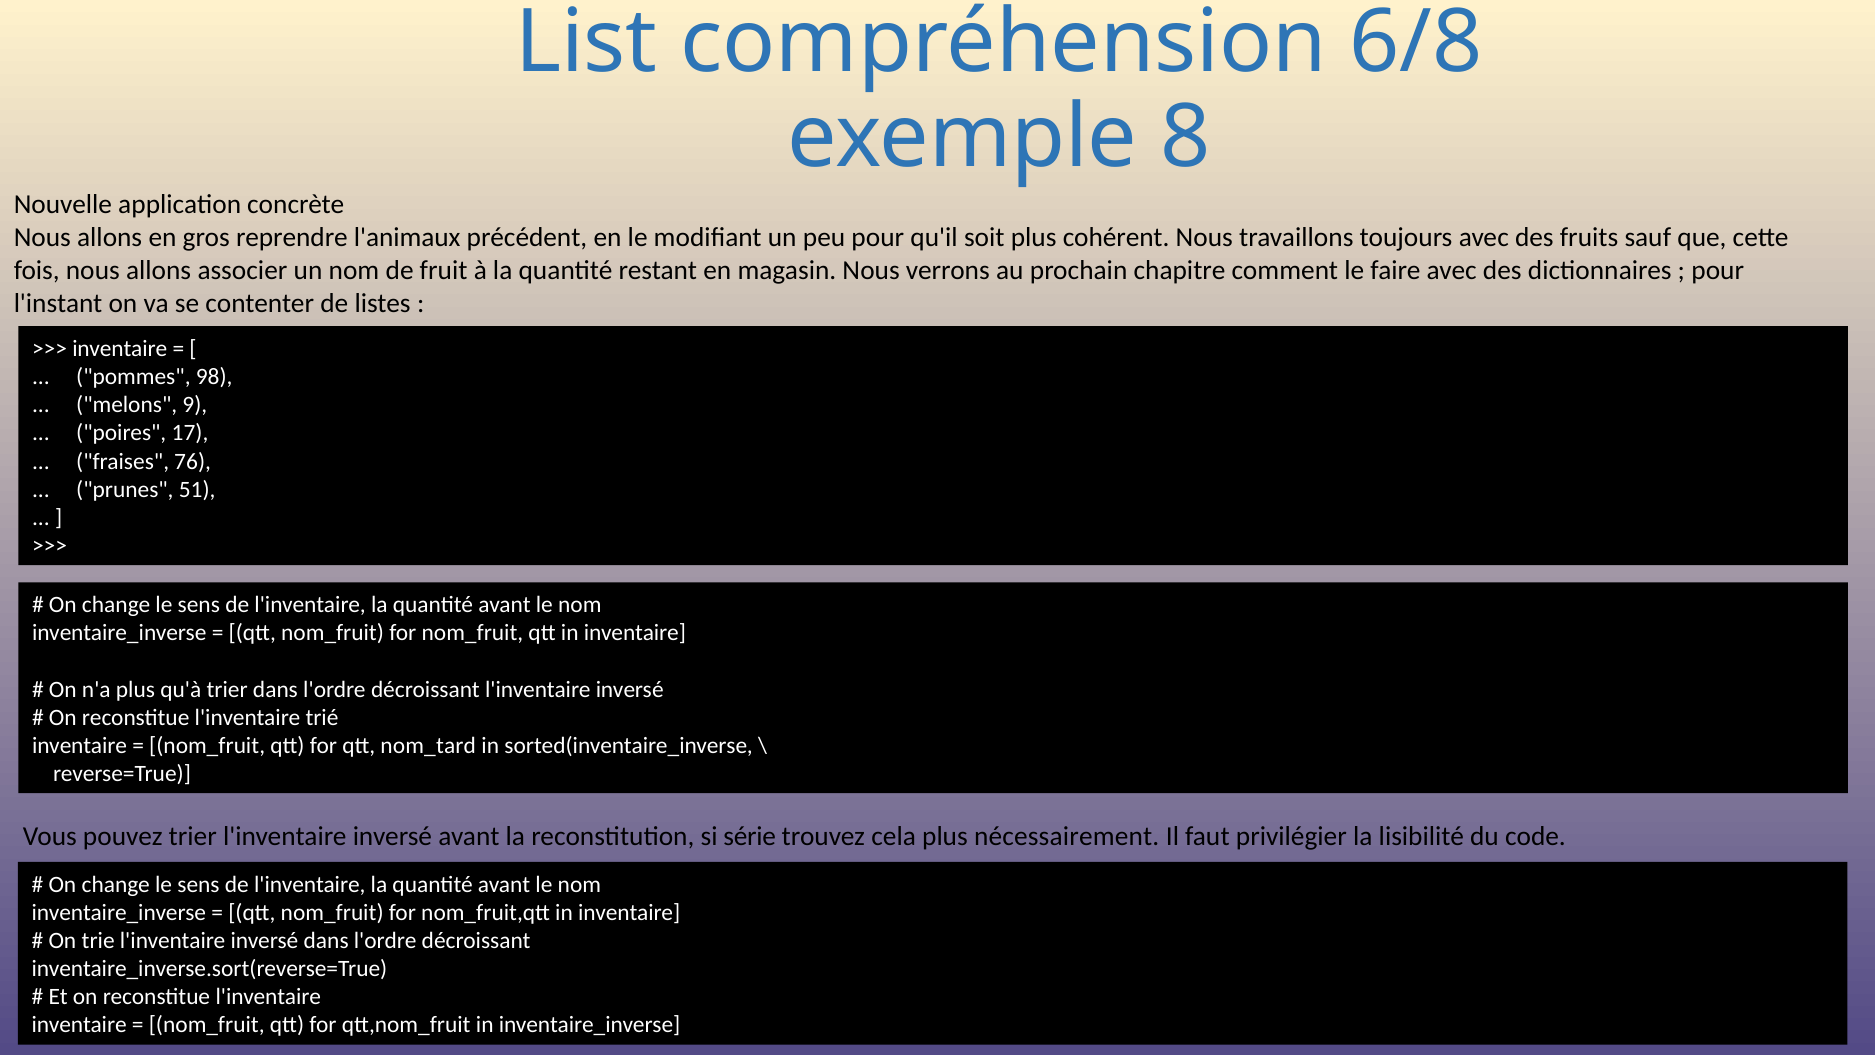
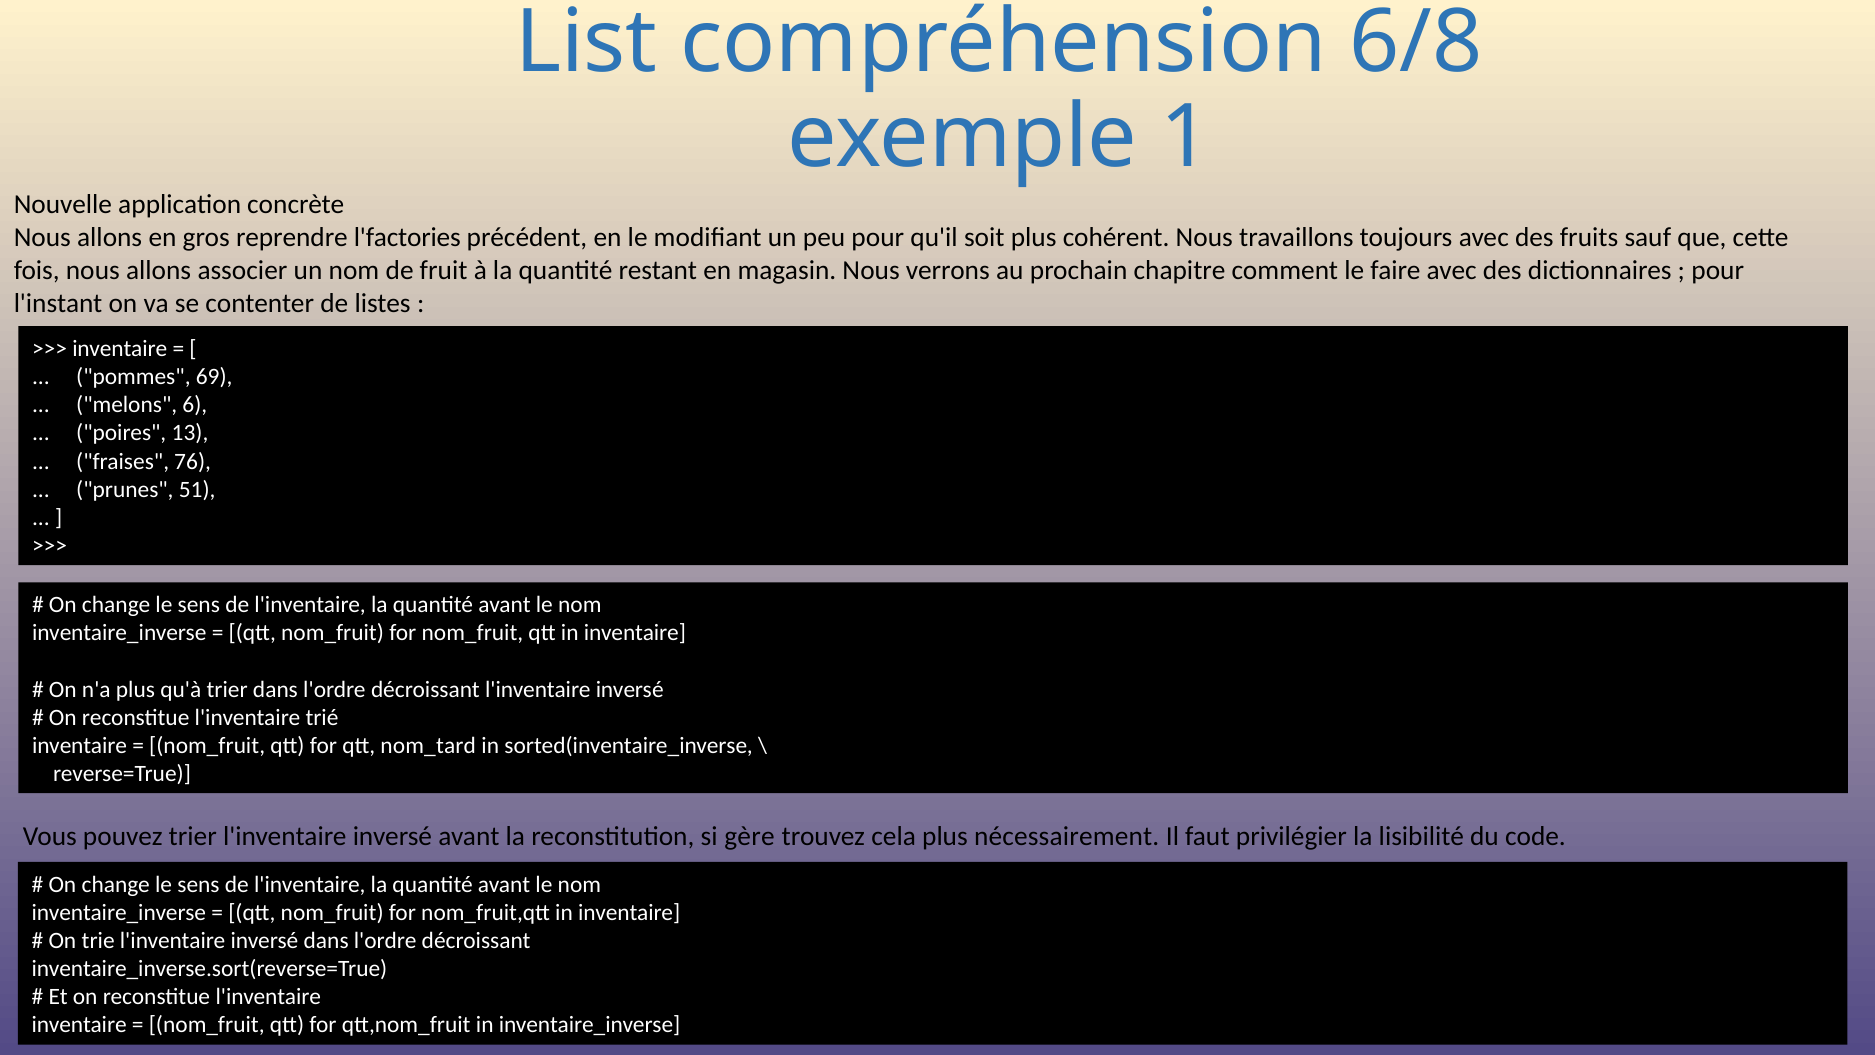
8: 8 -> 1
l'animaux: l'animaux -> l'factories
98: 98 -> 69
9: 9 -> 6
17: 17 -> 13
série: série -> gère
